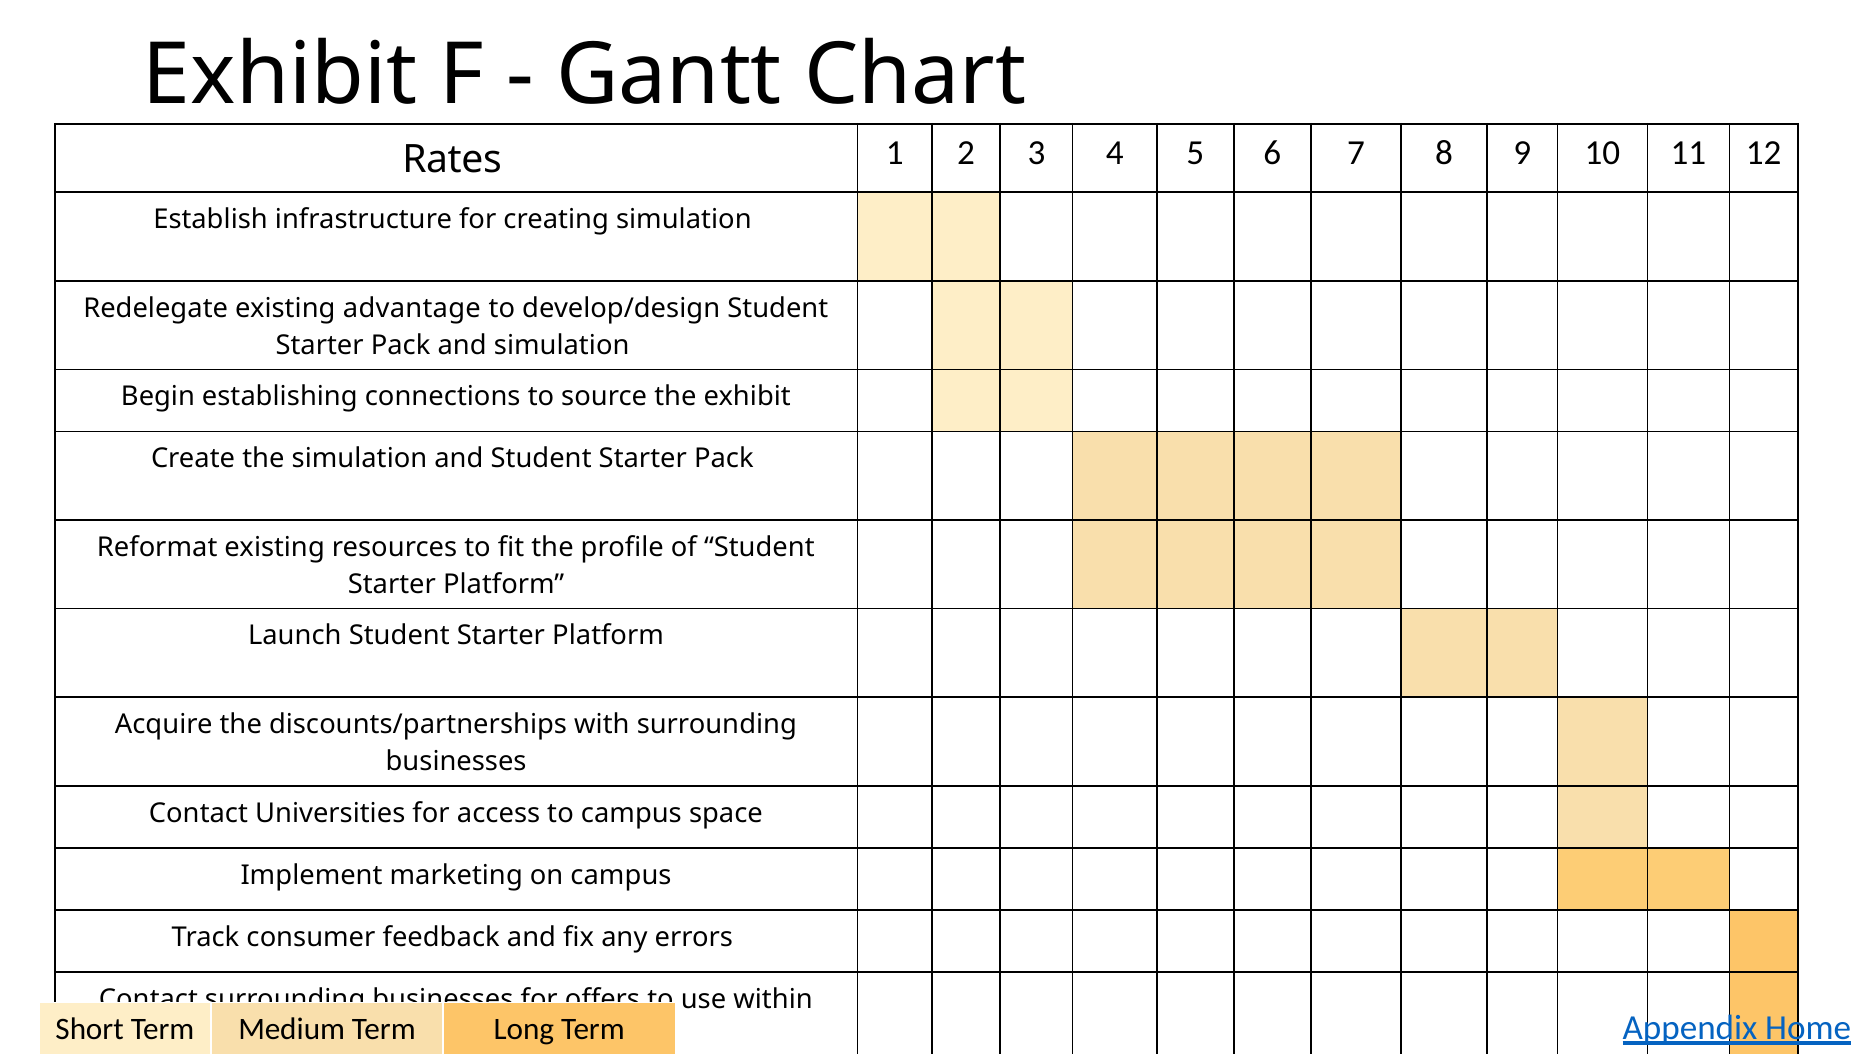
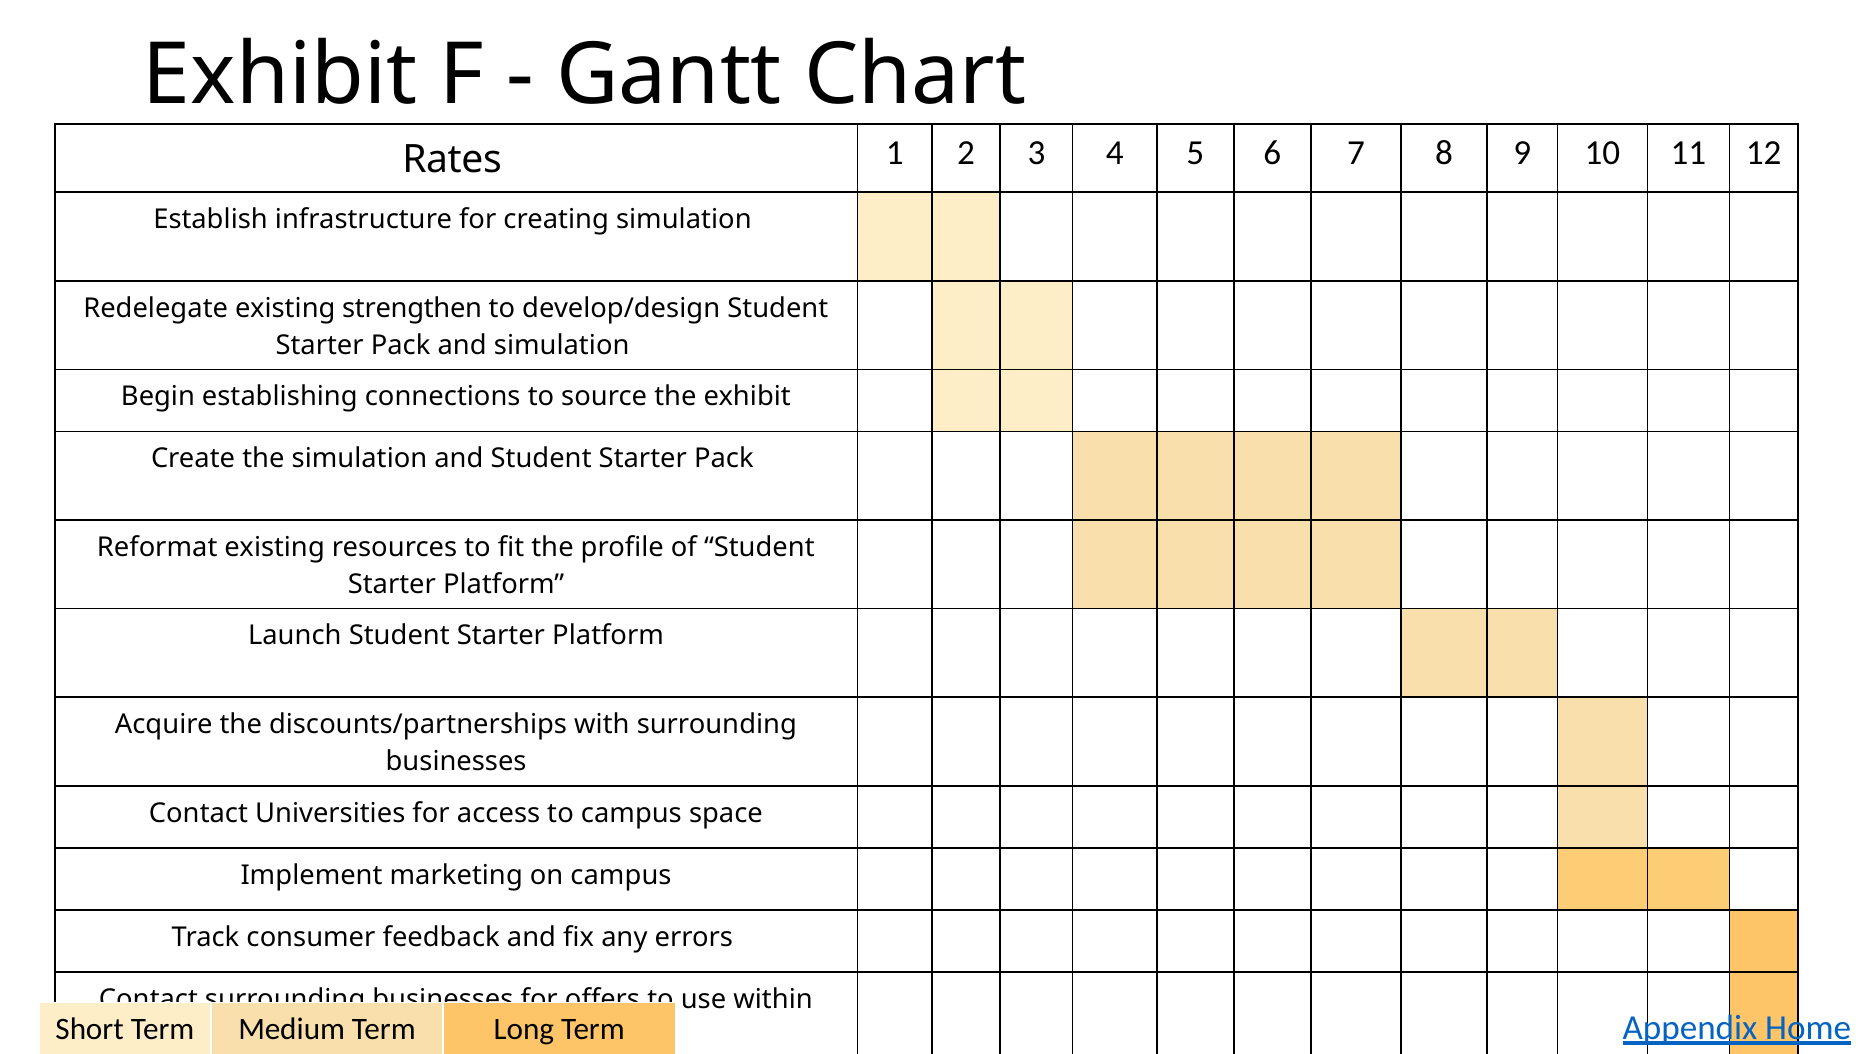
advantage: advantage -> strengthen
